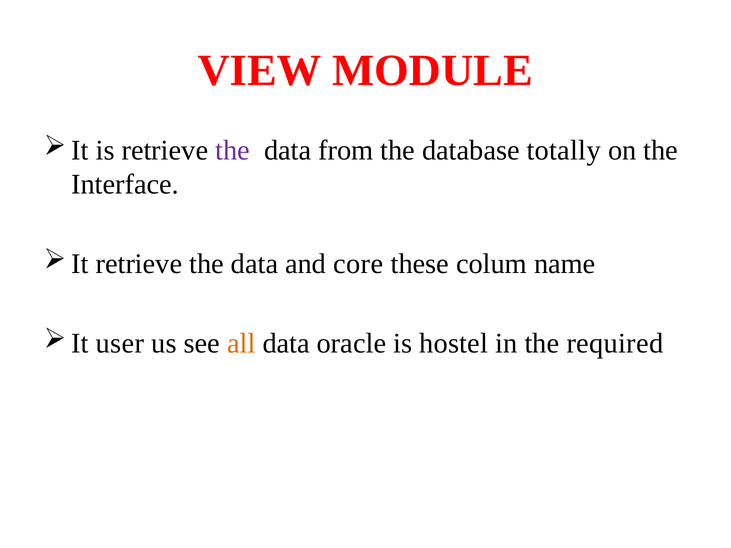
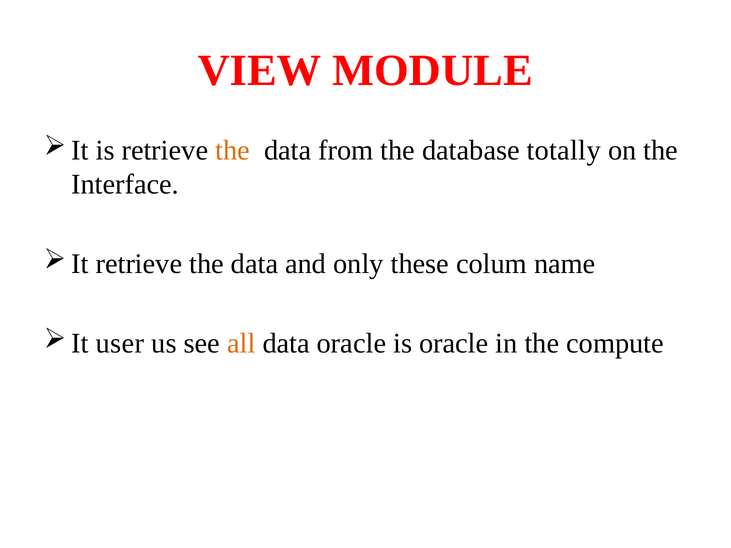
the at (233, 151) colour: purple -> orange
core: core -> only
is hostel: hostel -> oracle
required: required -> compute
